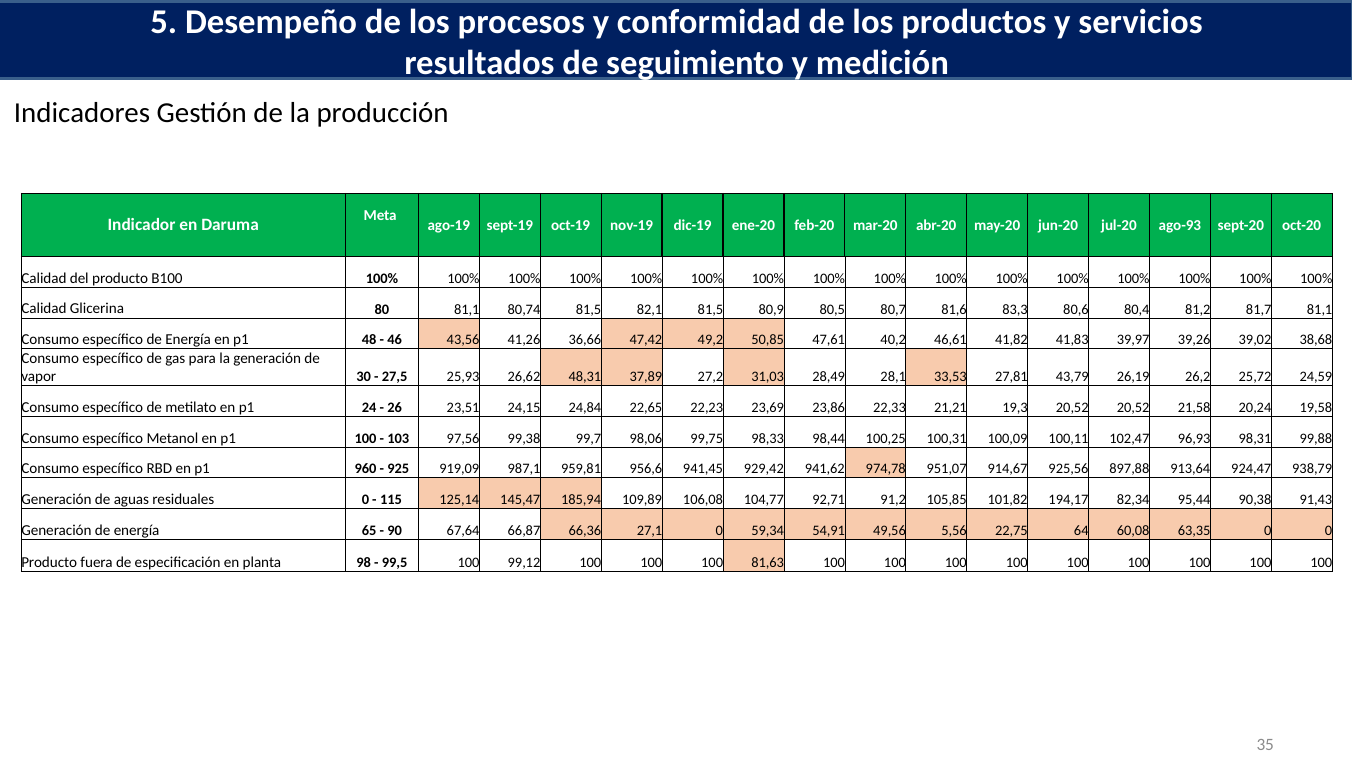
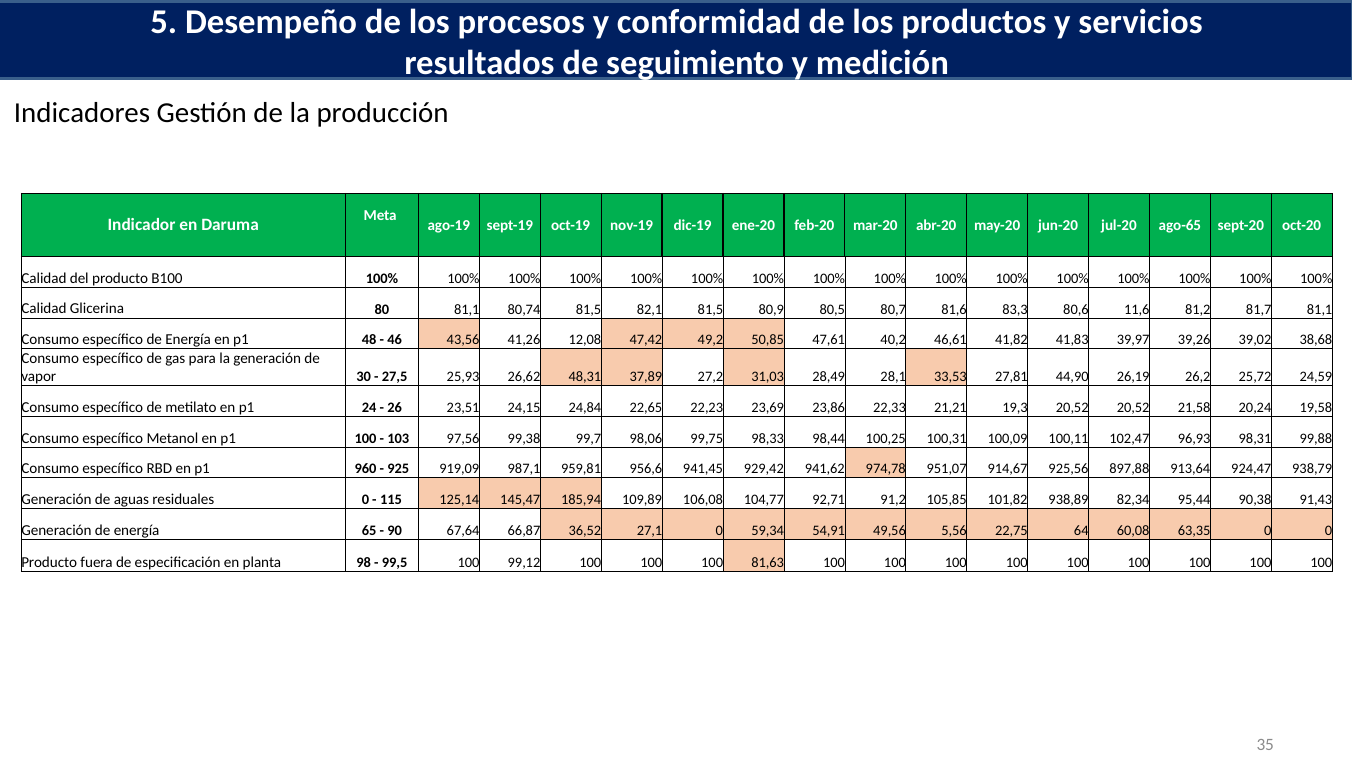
ago-93: ago-93 -> ago-65
80,4: 80,4 -> 11,6
36,66: 36,66 -> 12,08
43,79: 43,79 -> 44,90
194,17: 194,17 -> 938,89
66,36: 66,36 -> 36,52
